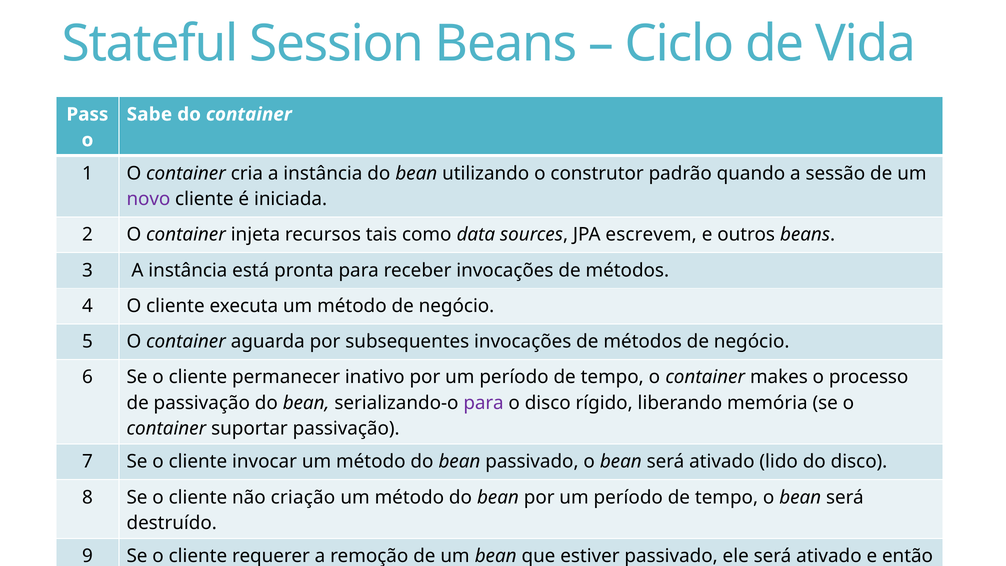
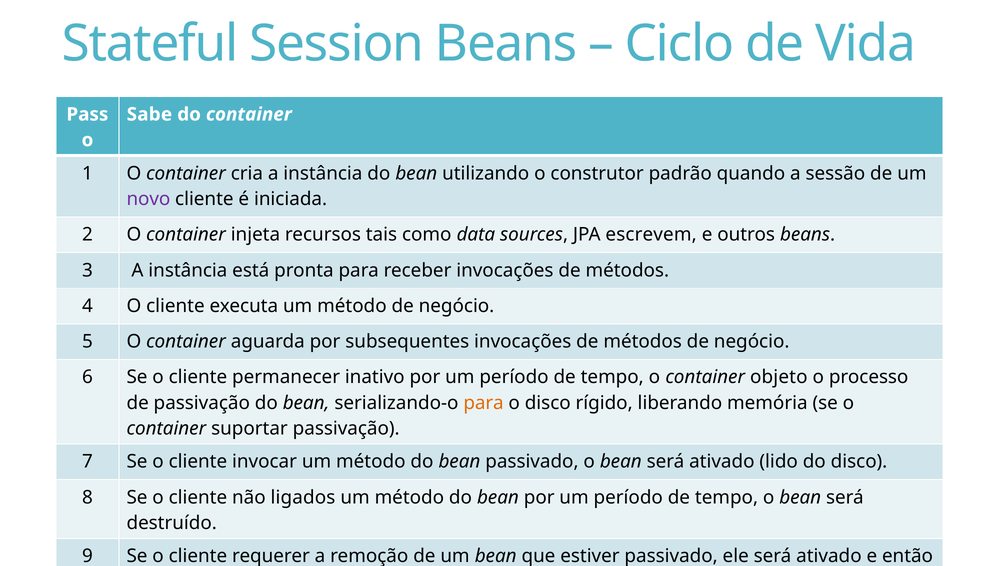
makes: makes -> objeto
para at (484, 403) colour: purple -> orange
criação: criação -> ligados
